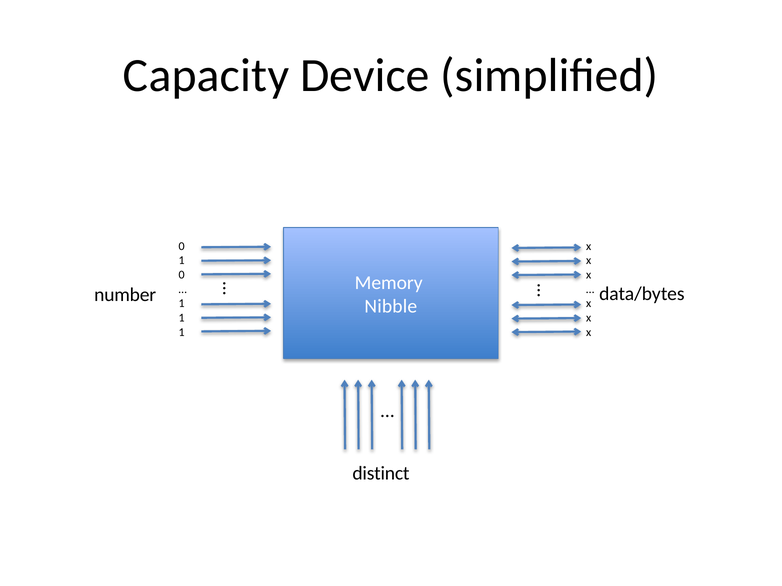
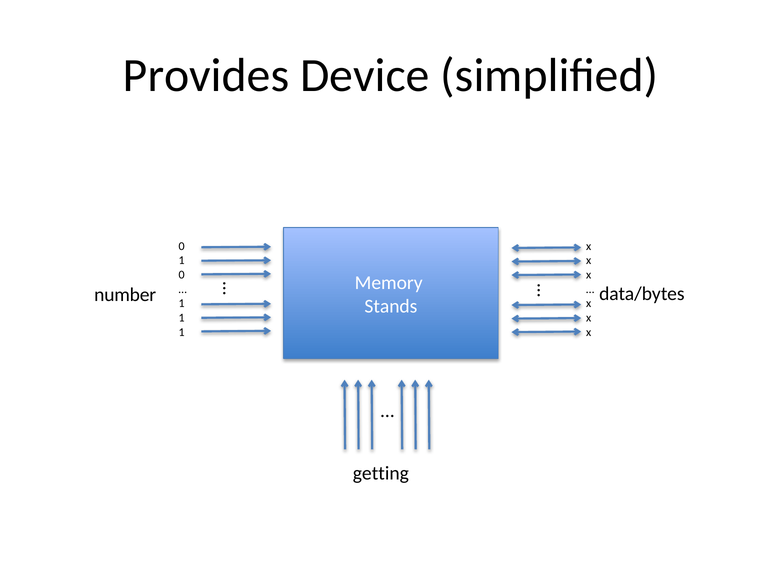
Capacity: Capacity -> Provides
Nibble: Nibble -> Stands
distinct: distinct -> getting
